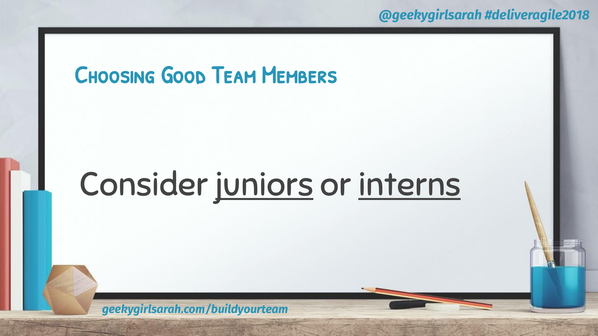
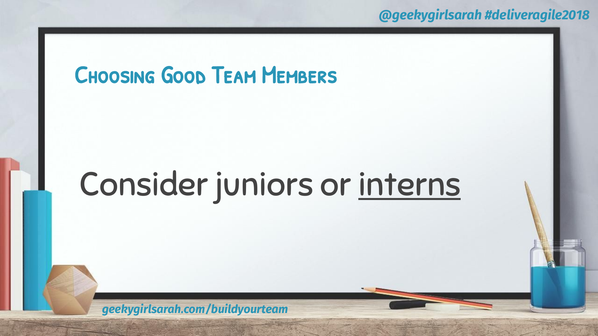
juniors underline: present -> none
